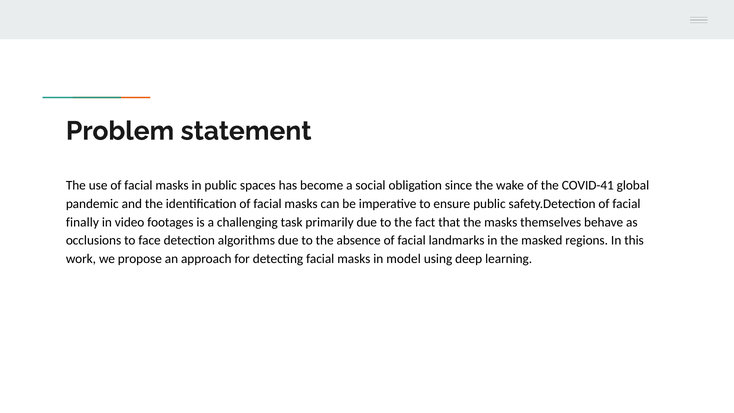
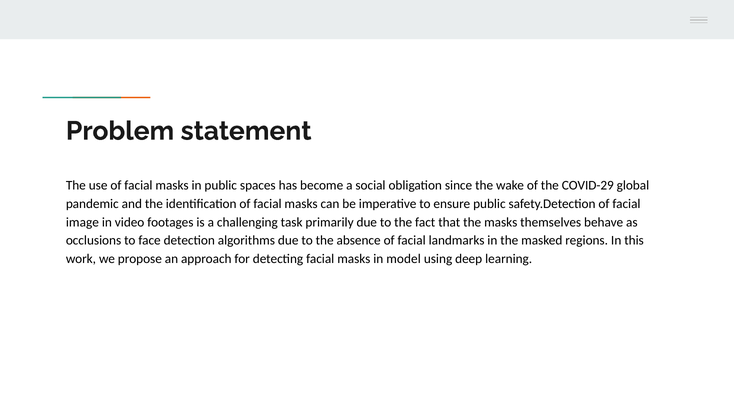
COVID-41: COVID-41 -> COVID-29
finally: finally -> image
